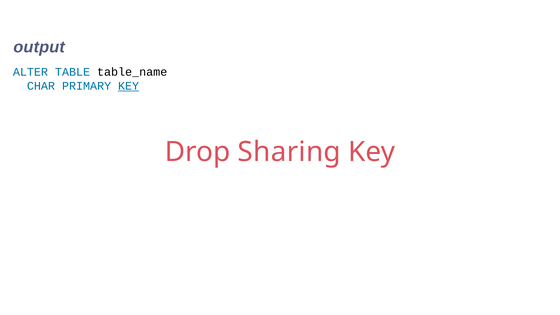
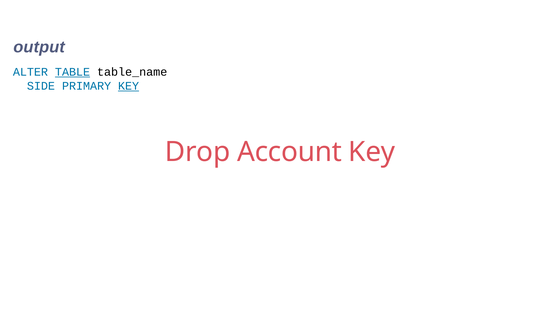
TABLE underline: none -> present
CHAR: CHAR -> SIDE
Sharing: Sharing -> Account
